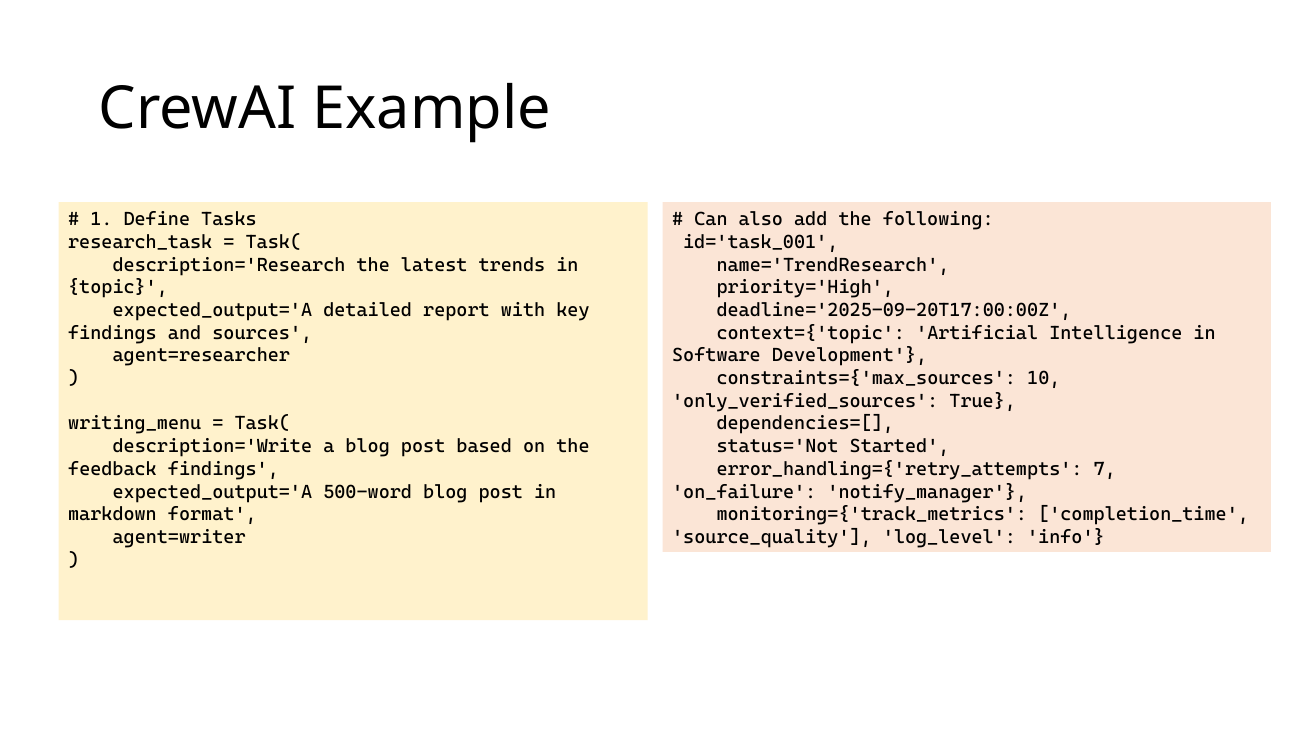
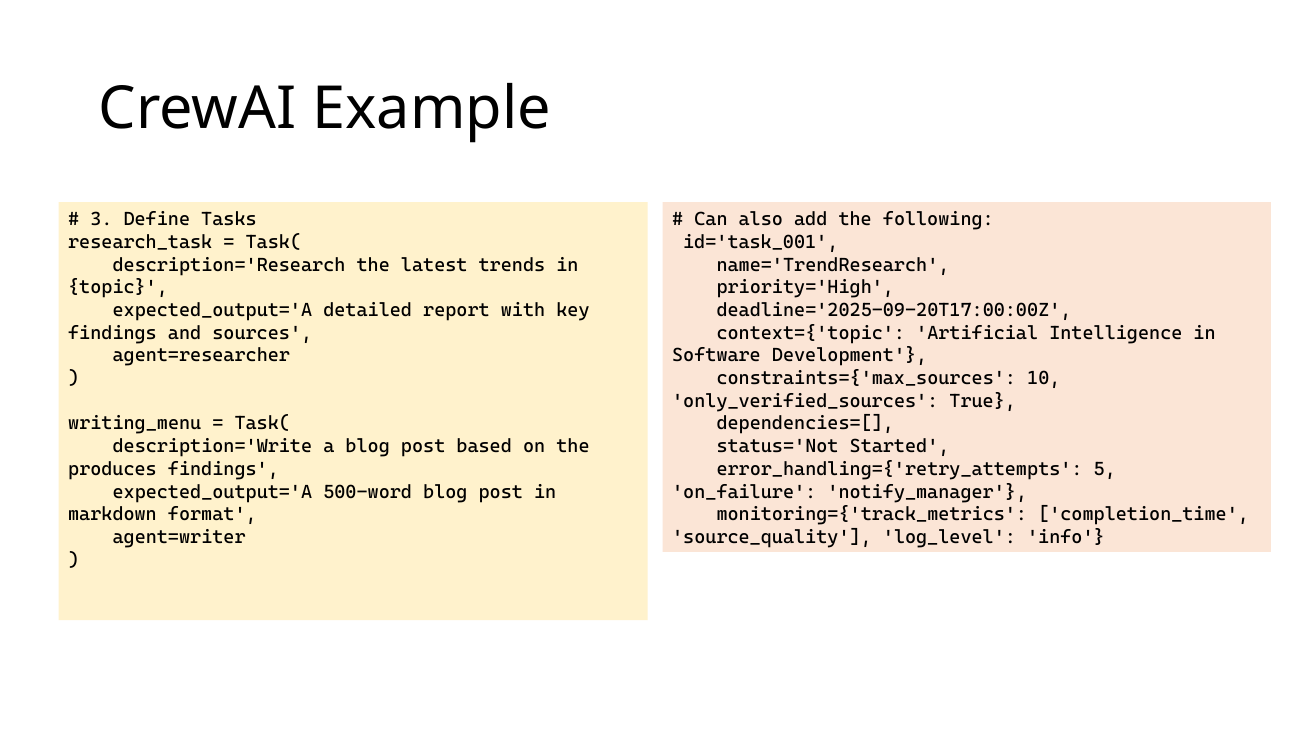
1: 1 -> 3
feedback: feedback -> produces
7: 7 -> 5
